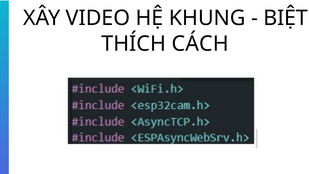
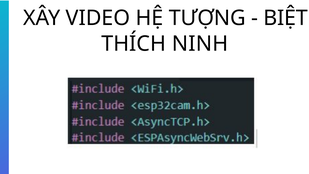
KHUNG: KHUNG -> TƯỢNG
CÁCH: CÁCH -> NINH
